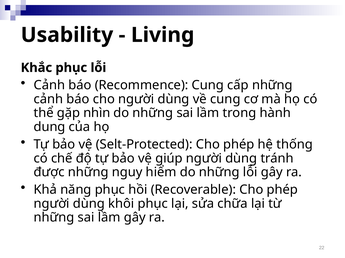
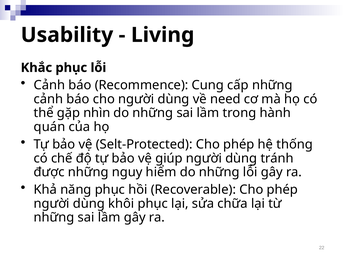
về cung: cung -> need
dung: dung -> quán
